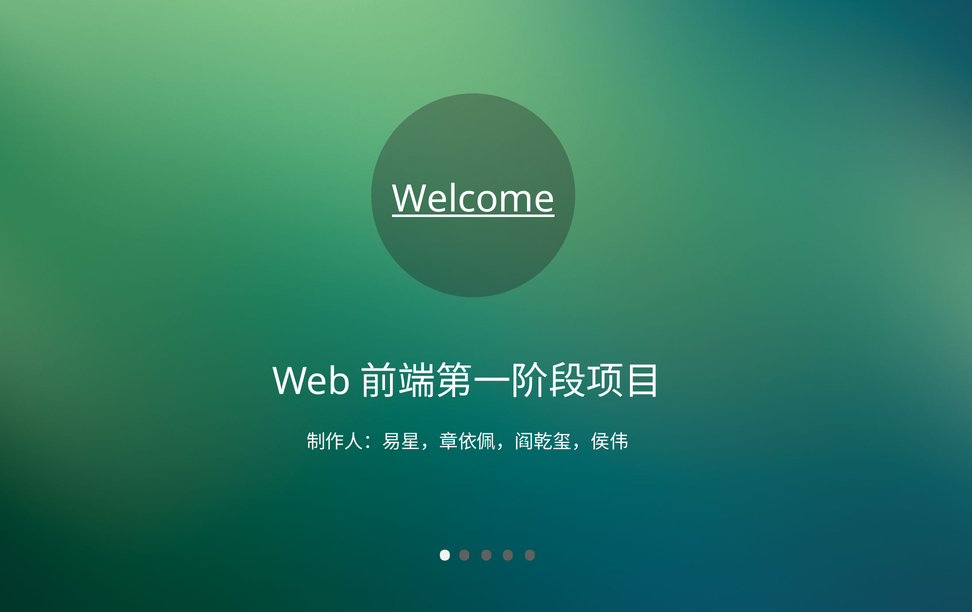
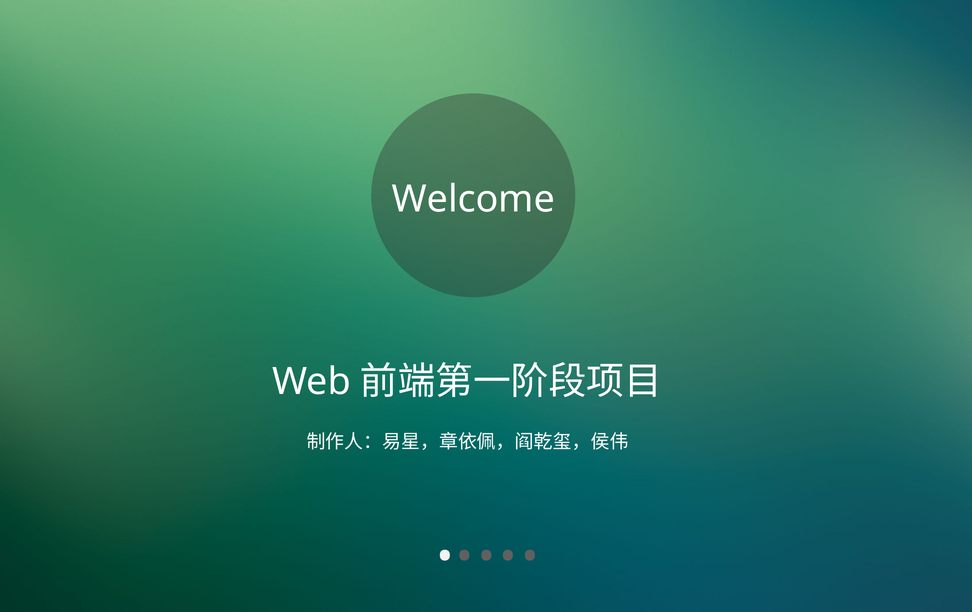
Welcome underline: present -> none
